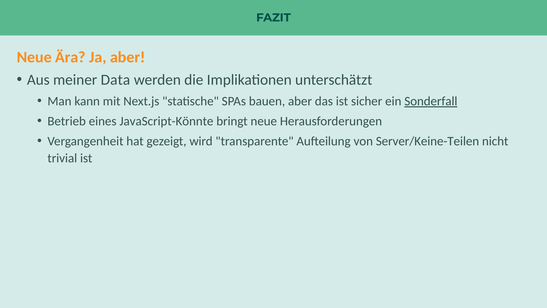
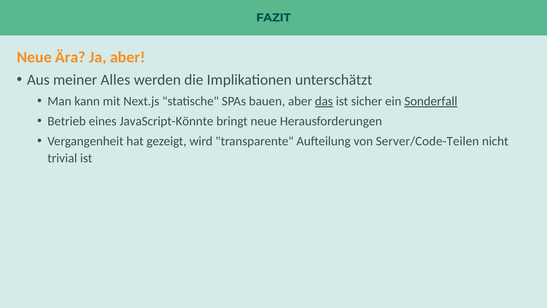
Data: Data -> Alles
das underline: none -> present
Server/Keine-Teilen: Server/Keine-Teilen -> Server/Code-Teilen
